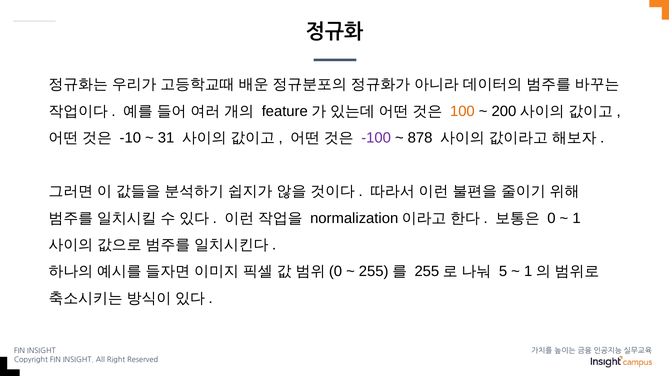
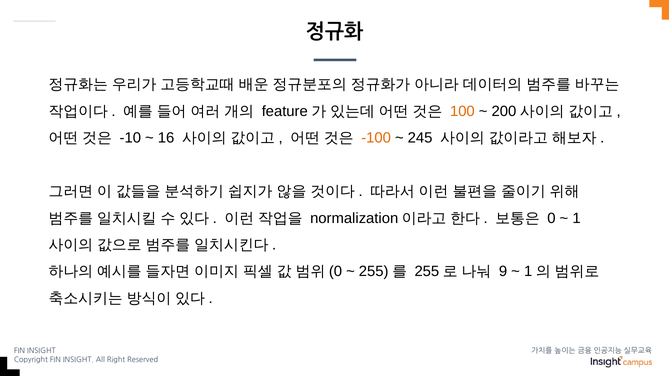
31: 31 -> 16
-100 colour: purple -> orange
878: 878 -> 245
5: 5 -> 9
